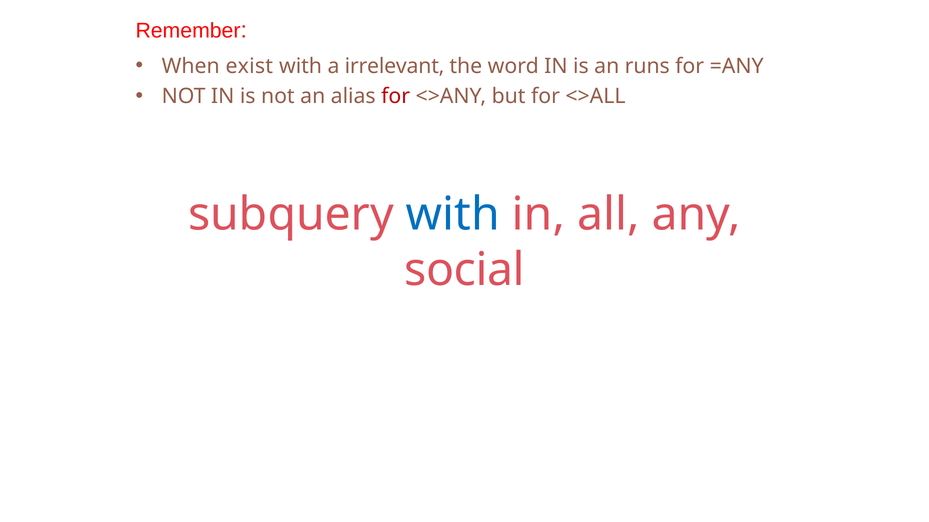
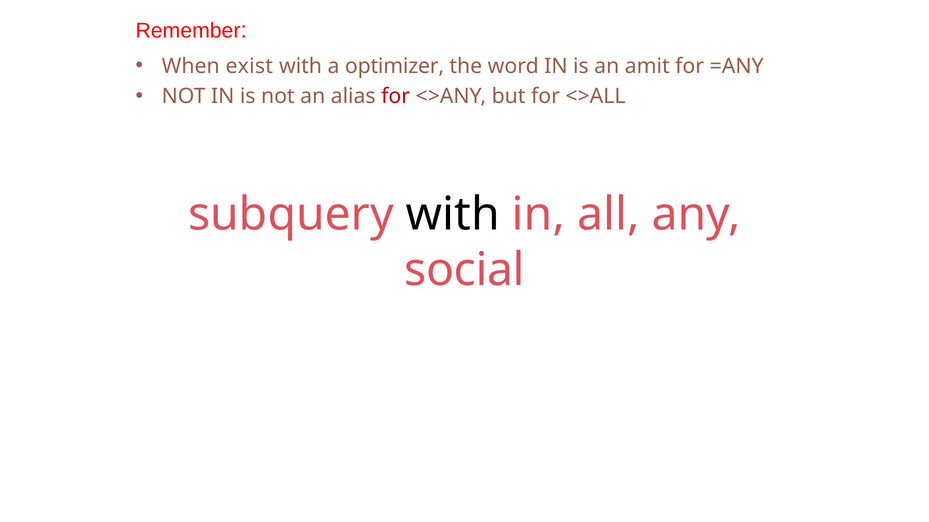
irrelevant: irrelevant -> optimizer
runs: runs -> amit
with at (453, 215) colour: blue -> black
